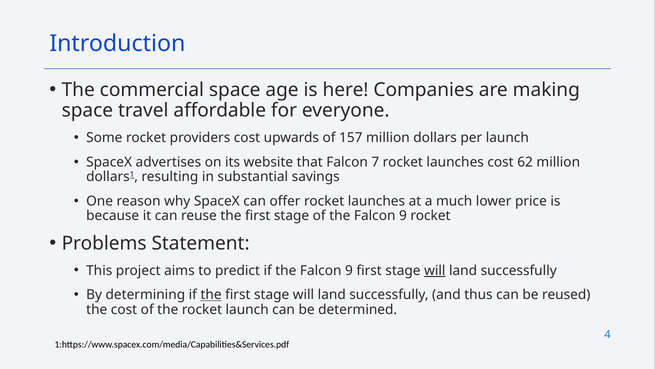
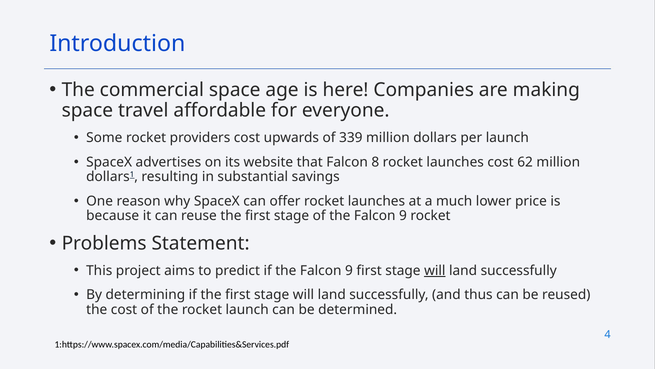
157: 157 -> 339
7: 7 -> 8
the at (211, 294) underline: present -> none
